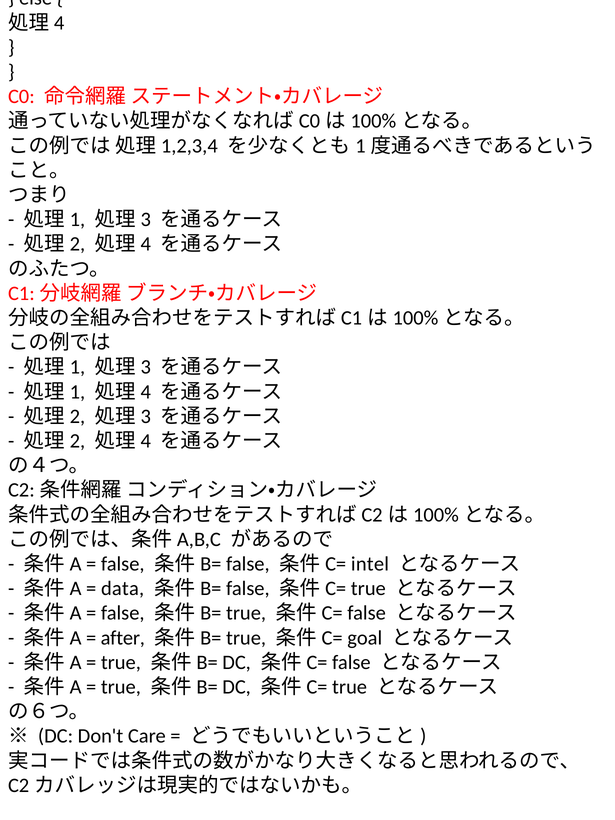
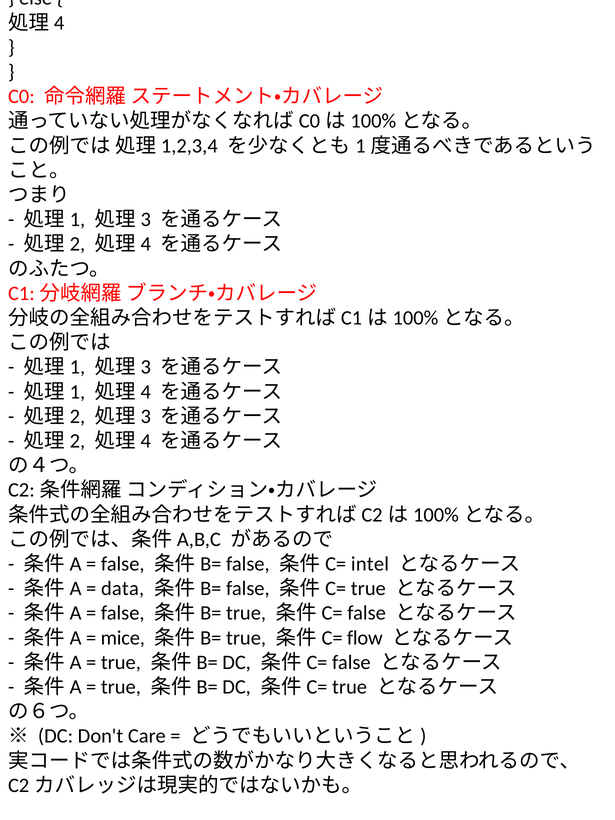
after: after -> mice
goal: goal -> flow
